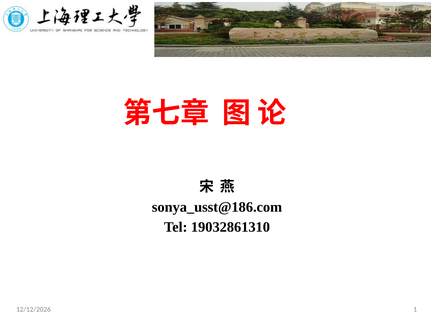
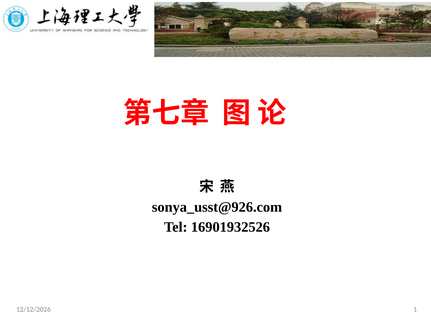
sonya_usst@186.com: sonya_usst@186.com -> sonya_usst@926.com
19032861310: 19032861310 -> 16901932526
